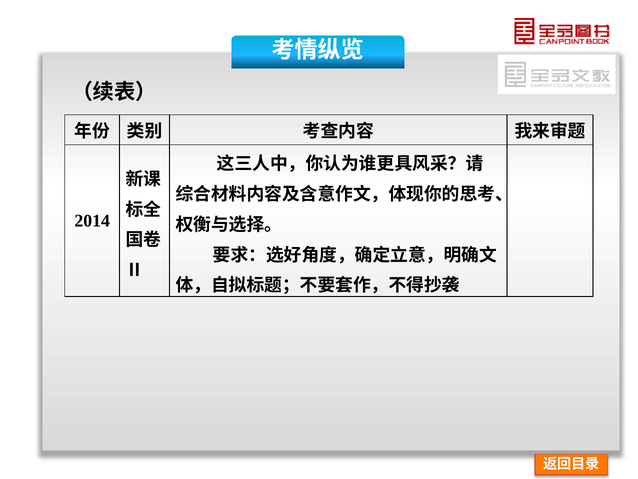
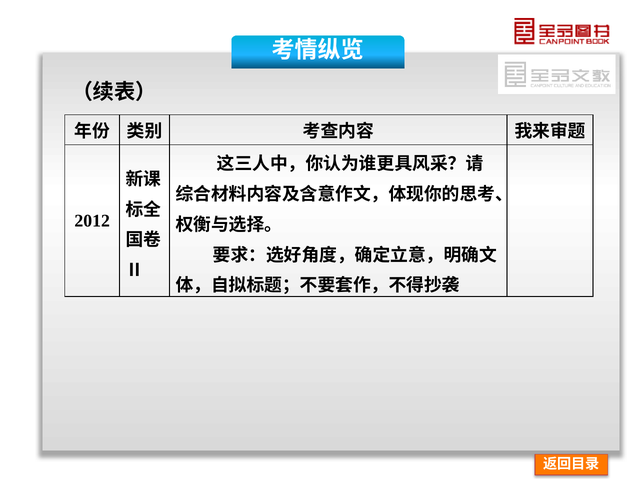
2014: 2014 -> 2012
